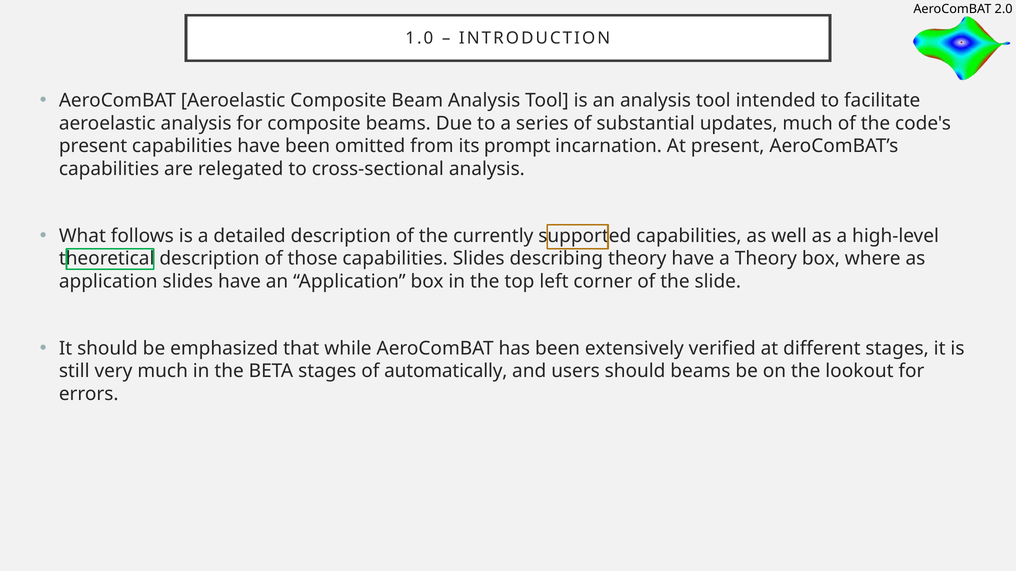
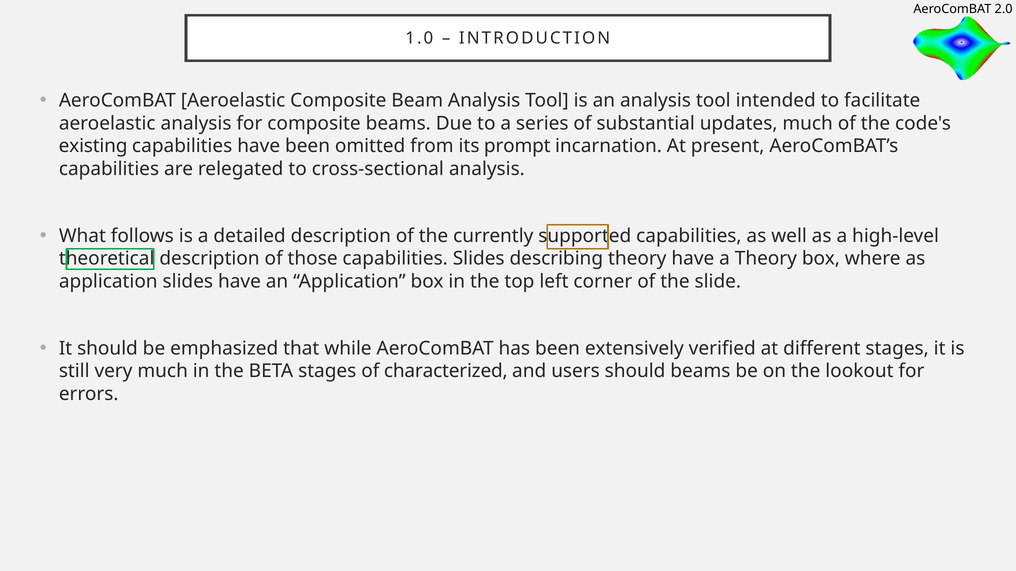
present at (93, 146): present -> existing
automatically: automatically -> characterized
